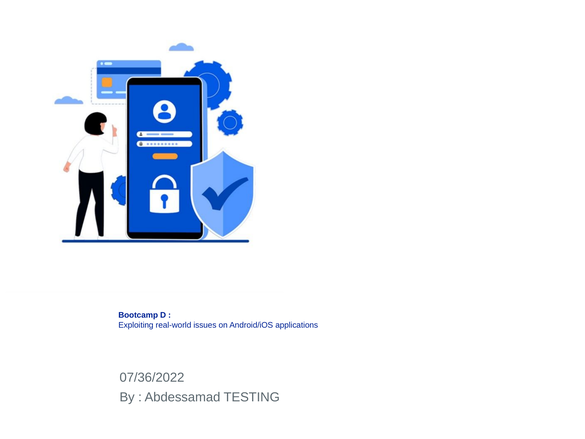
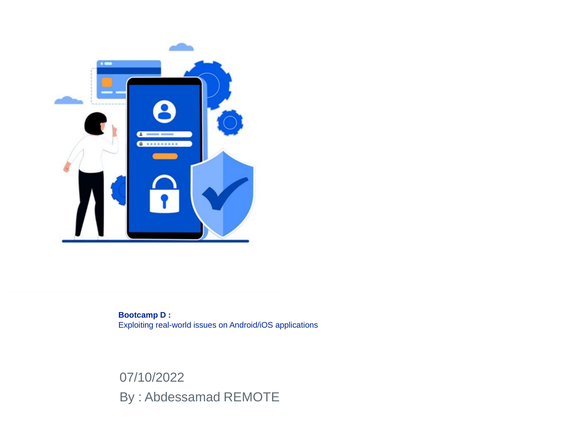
07/36/2022: 07/36/2022 -> 07/10/2022
TESTING: TESTING -> REMOTE
